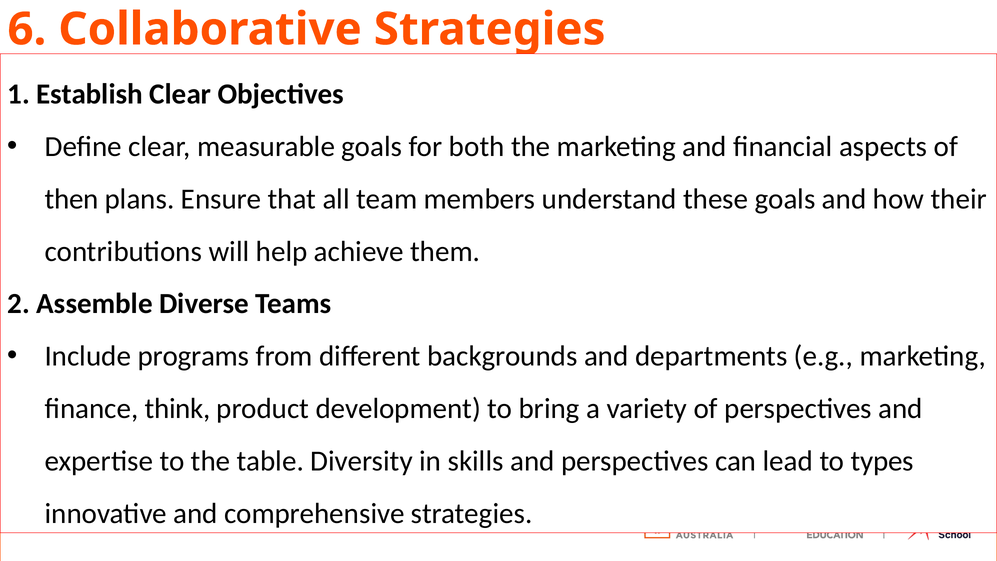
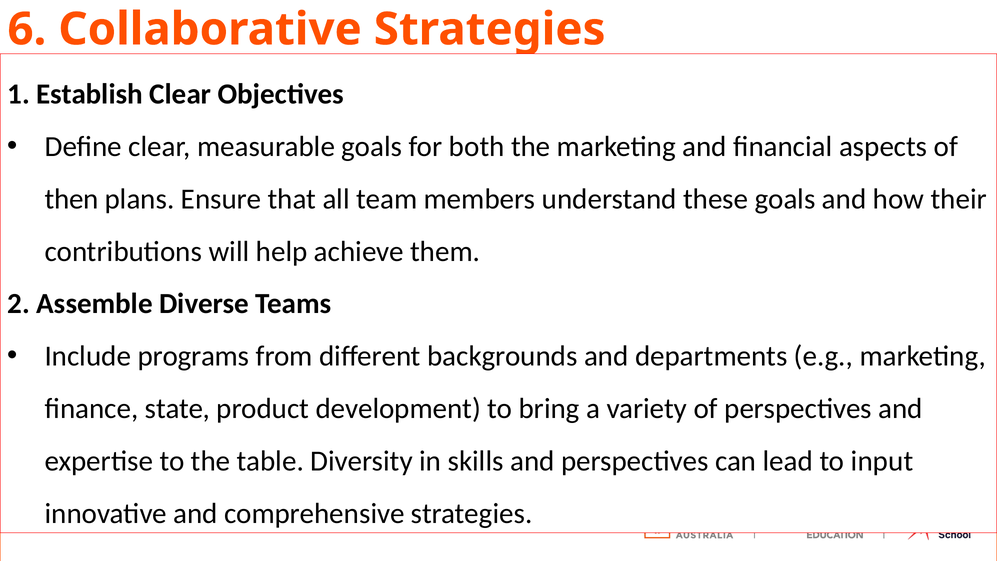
think: think -> state
types: types -> input
